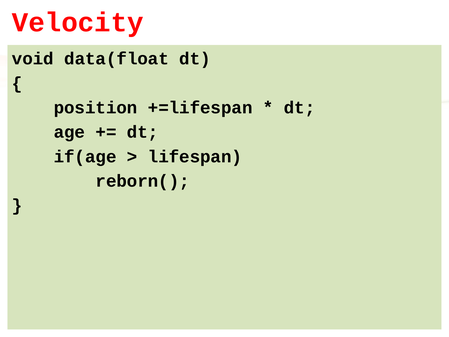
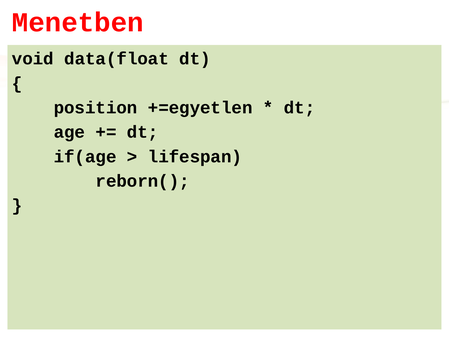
Velocity: Velocity -> Menetben
+=lifespan: +=lifespan -> +=egyetlen
